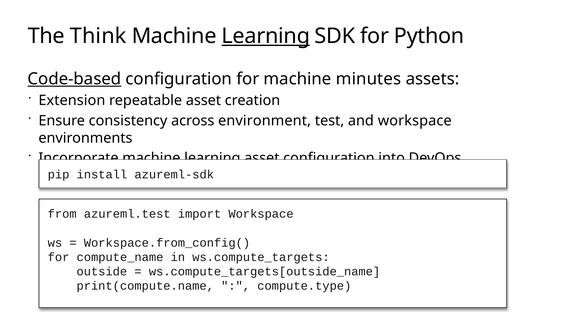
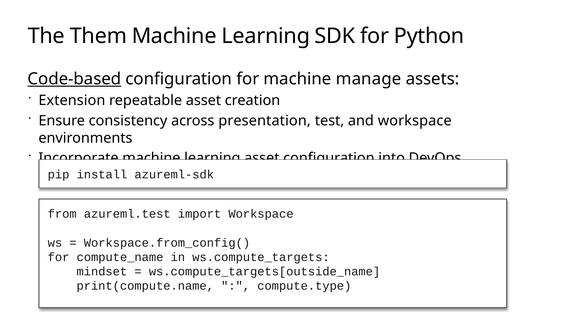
Think: Think -> Them
Learning at (266, 36) underline: present -> none
minutes: minutes -> manage
environment: environment -> presentation
outside: outside -> mindset
